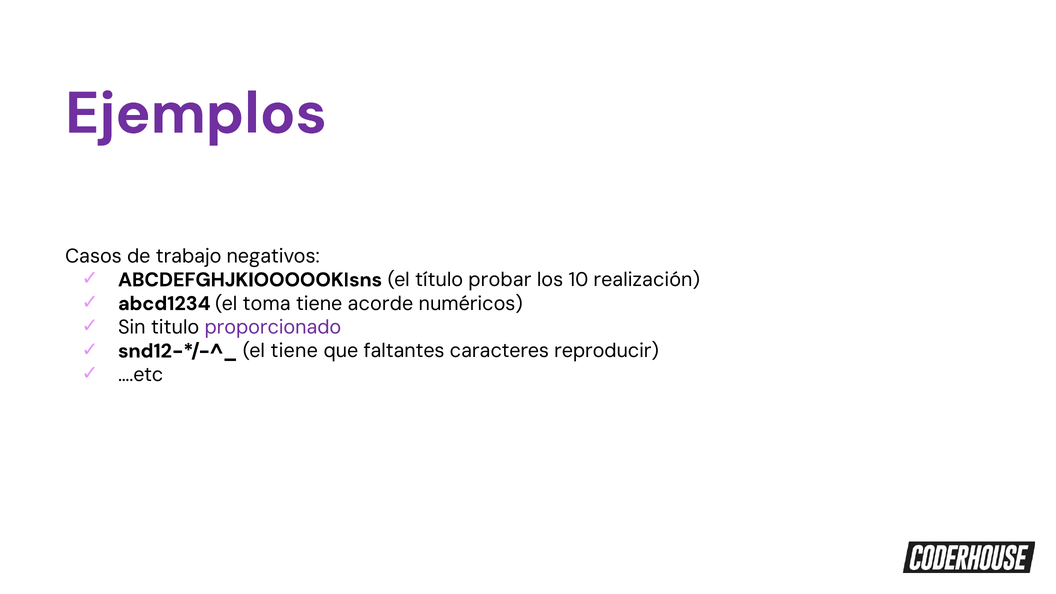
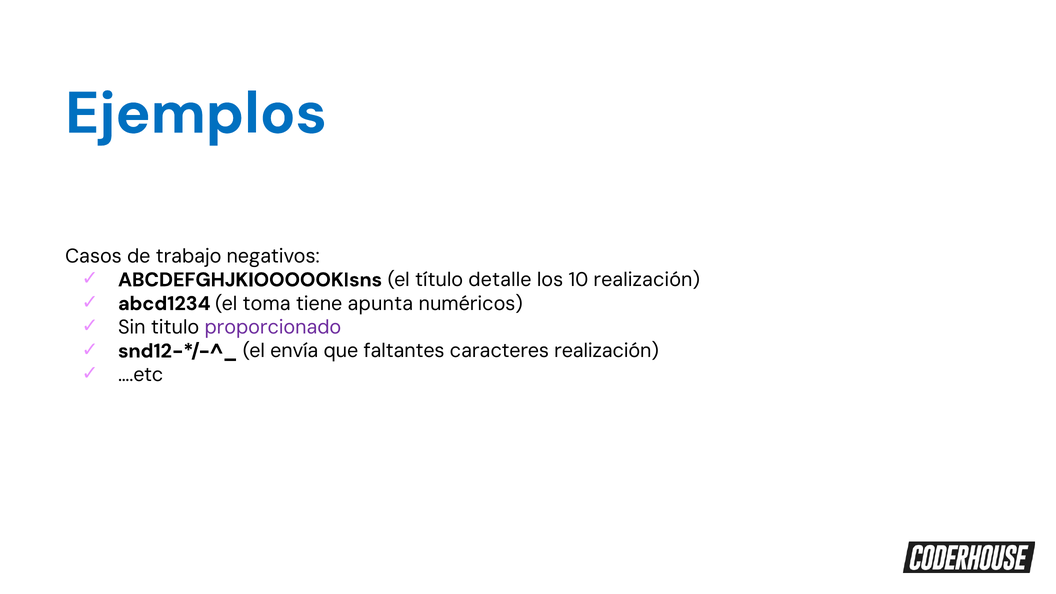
Ejemplos colour: purple -> blue
probar: probar -> detalle
acorde: acorde -> apunta
el tiene: tiene -> envía
caracteres reproducir: reproducir -> realización
